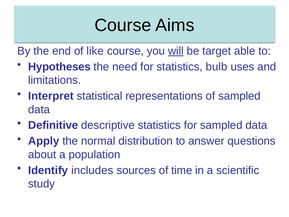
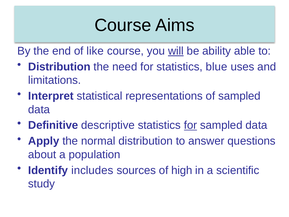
target: target -> ability
Hypotheses at (59, 67): Hypotheses -> Distribution
bulb: bulb -> blue
for at (190, 125) underline: none -> present
time: time -> high
